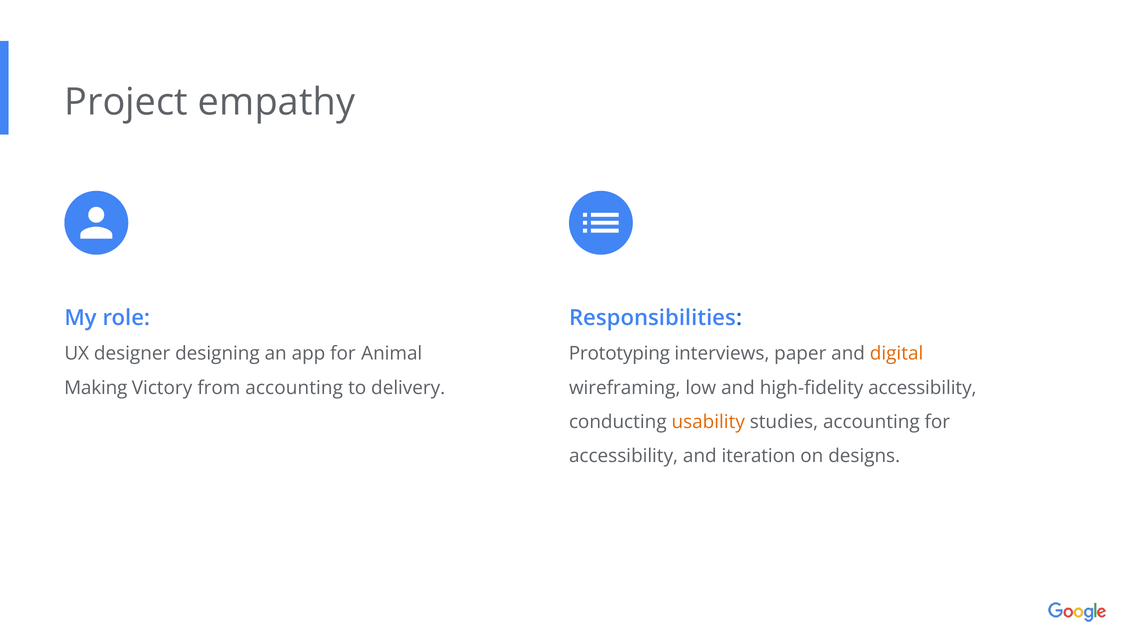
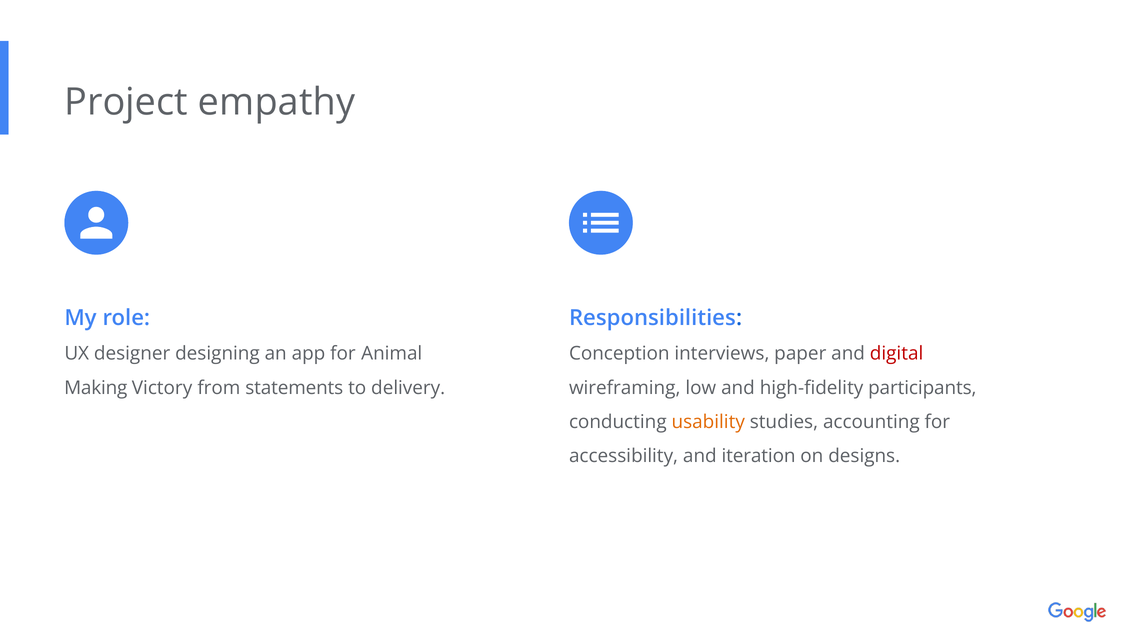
Prototyping: Prototyping -> Conception
digital colour: orange -> red
from accounting: accounting -> statements
high-fidelity accessibility: accessibility -> participants
